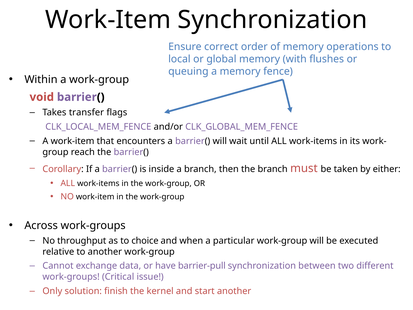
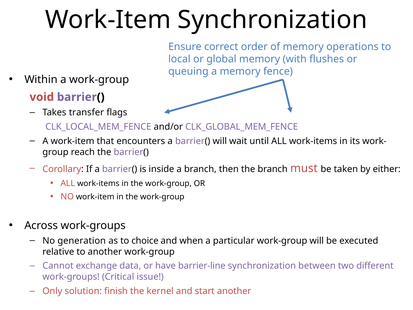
throughput: throughput -> generation
barrier-pull: barrier-pull -> barrier-line
